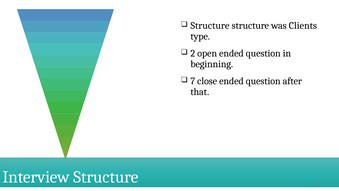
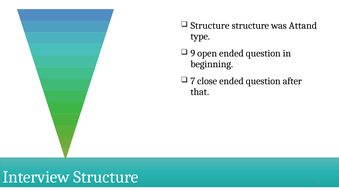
Clients: Clients -> Attand
2: 2 -> 9
